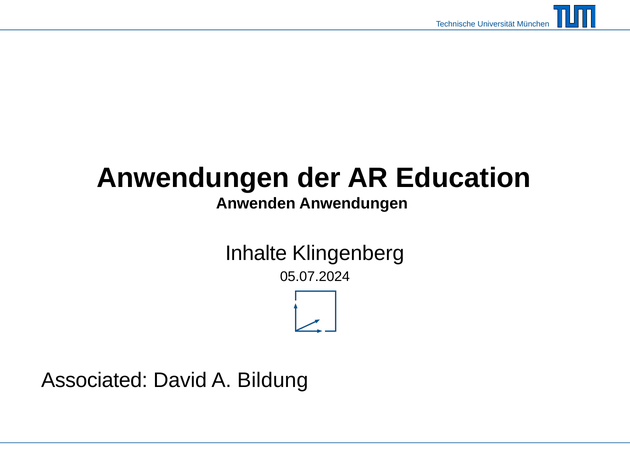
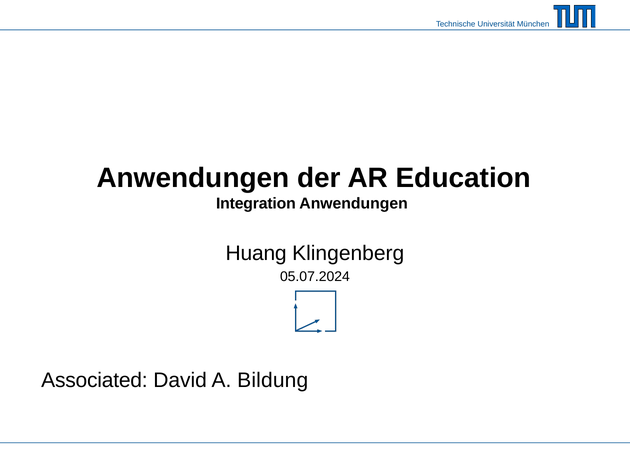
Anwenden: Anwenden -> Integration
Inhalte: Inhalte -> Huang
